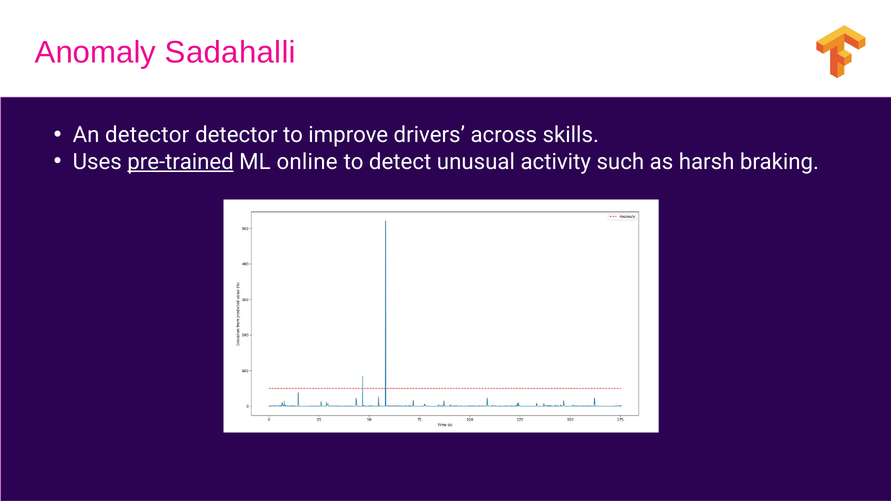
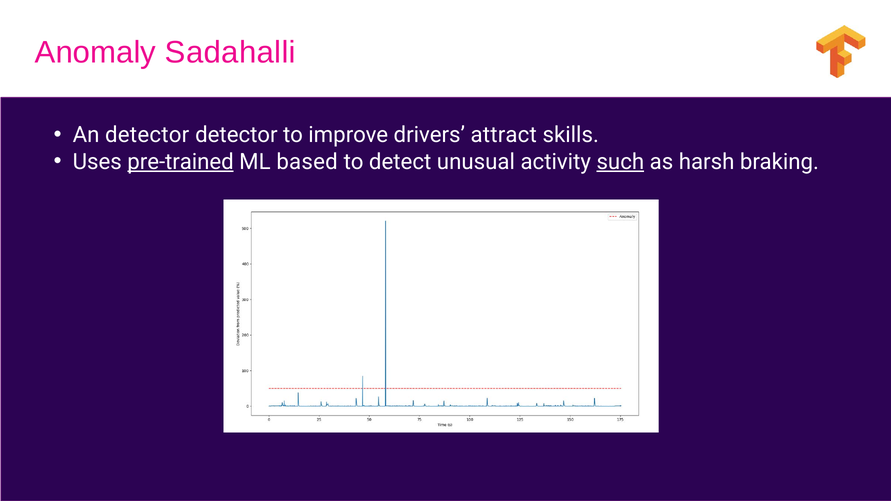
across: across -> attract
online: online -> based
such underline: none -> present
